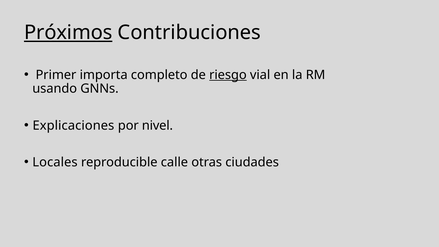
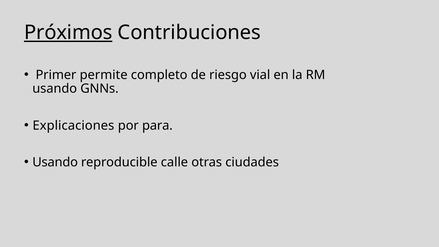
importa: importa -> permite
riesgo underline: present -> none
nivel: nivel -> para
Locales at (55, 162): Locales -> Usando
